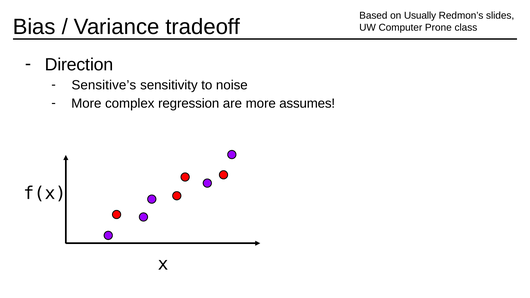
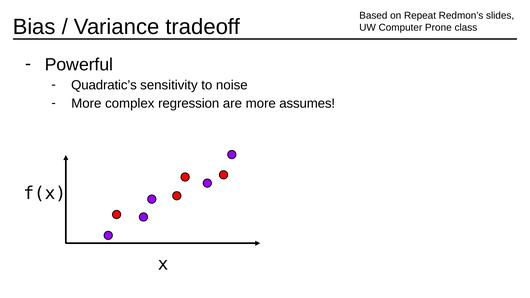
Usually: Usually -> Repeat
Direction: Direction -> Powerful
Sensitive’s: Sensitive’s -> Quadratic’s
